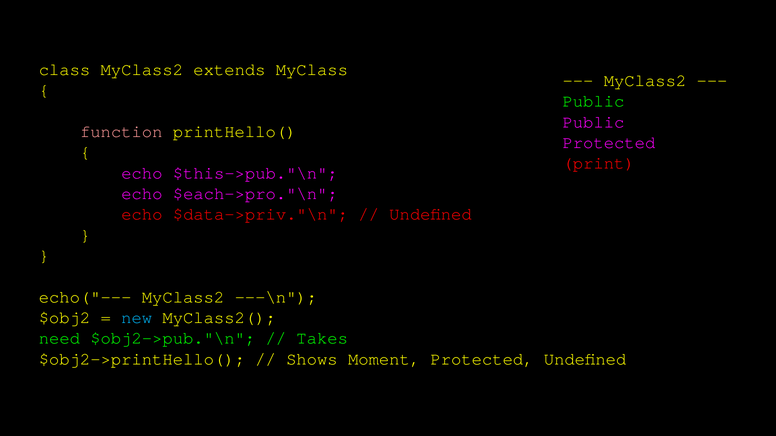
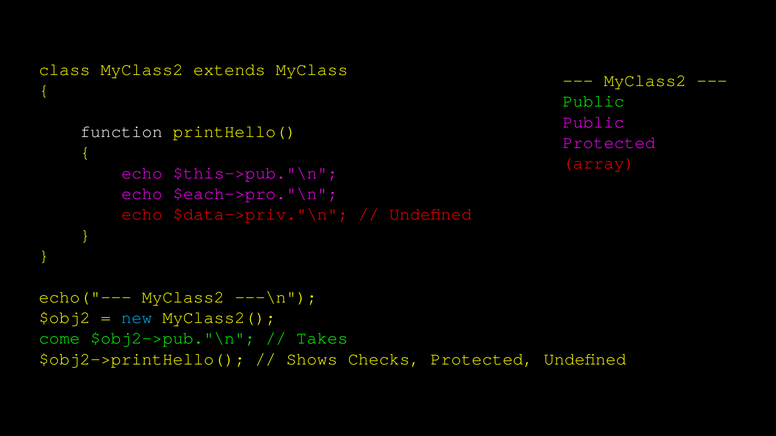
function colour: pink -> white
print: print -> array
need: need -> come
Moment: Moment -> Checks
